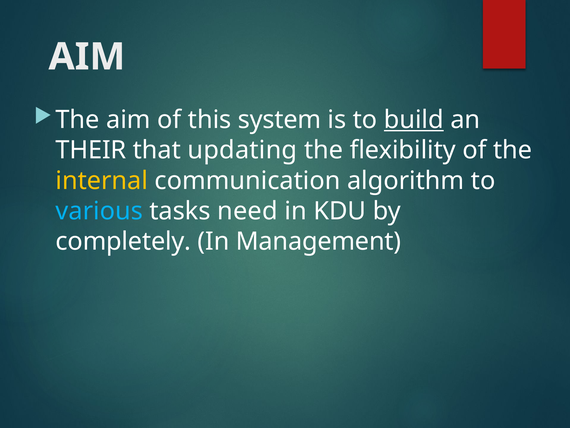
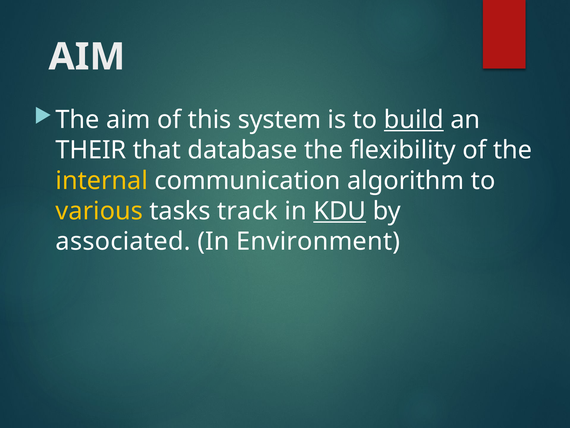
updating: updating -> database
various colour: light blue -> yellow
need: need -> track
KDU underline: none -> present
completely: completely -> associated
Management: Management -> Environment
